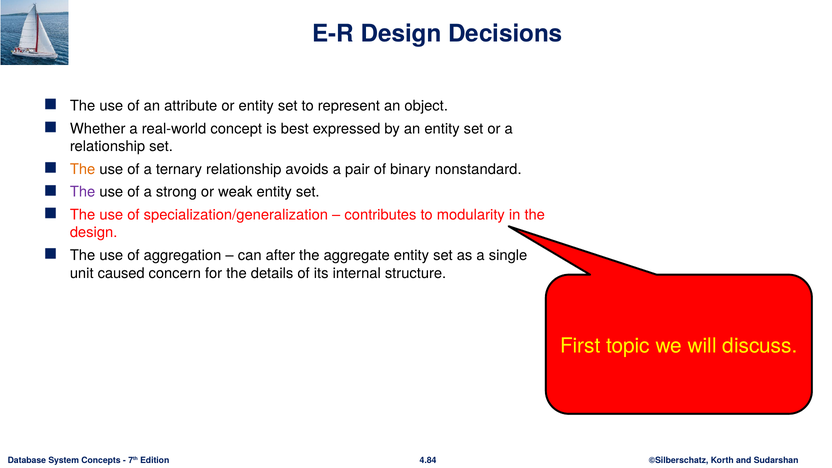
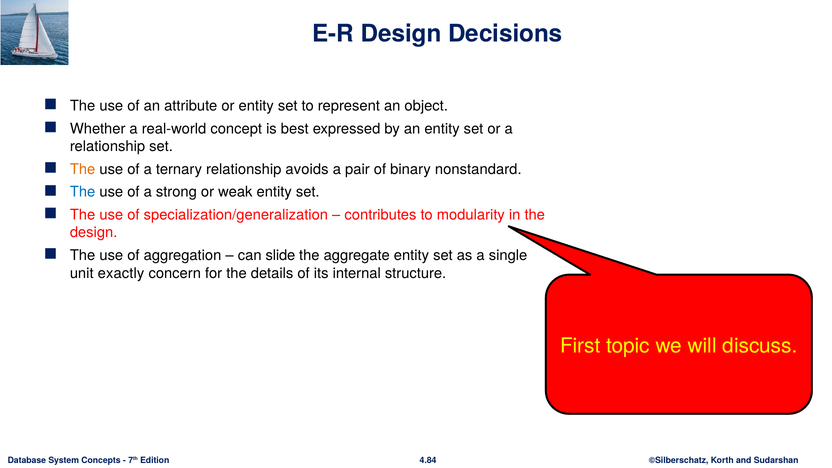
The at (83, 192) colour: purple -> blue
after: after -> slide
caused: caused -> exactly
